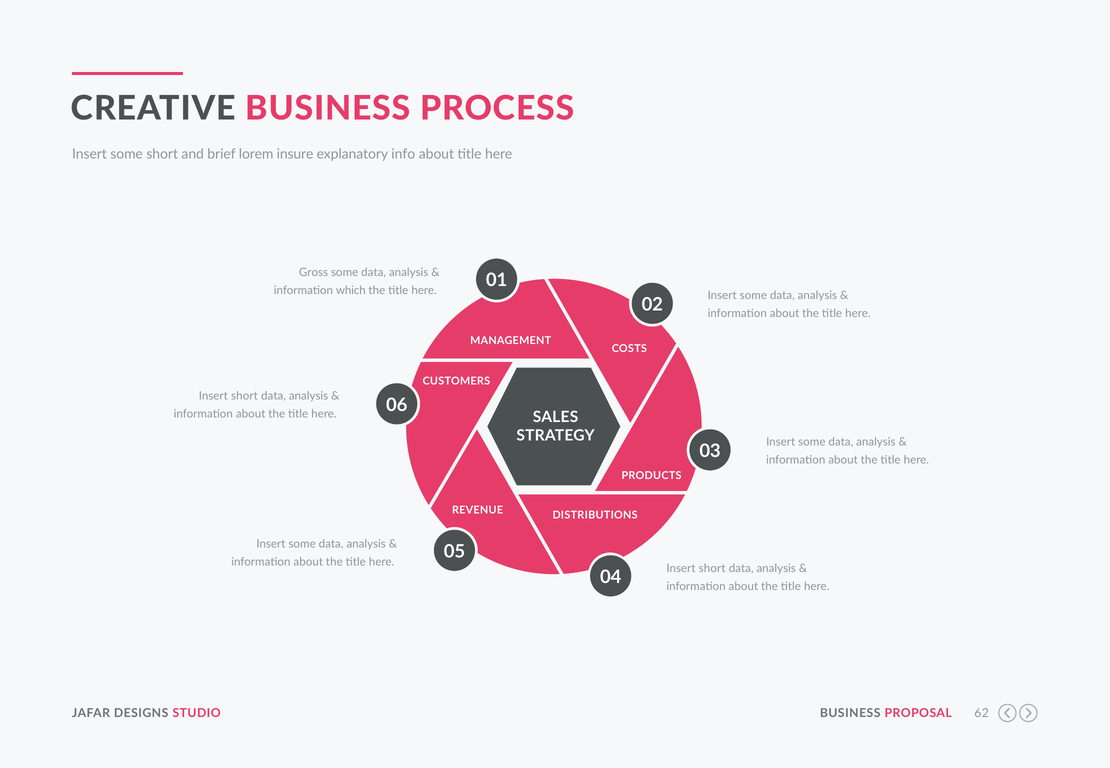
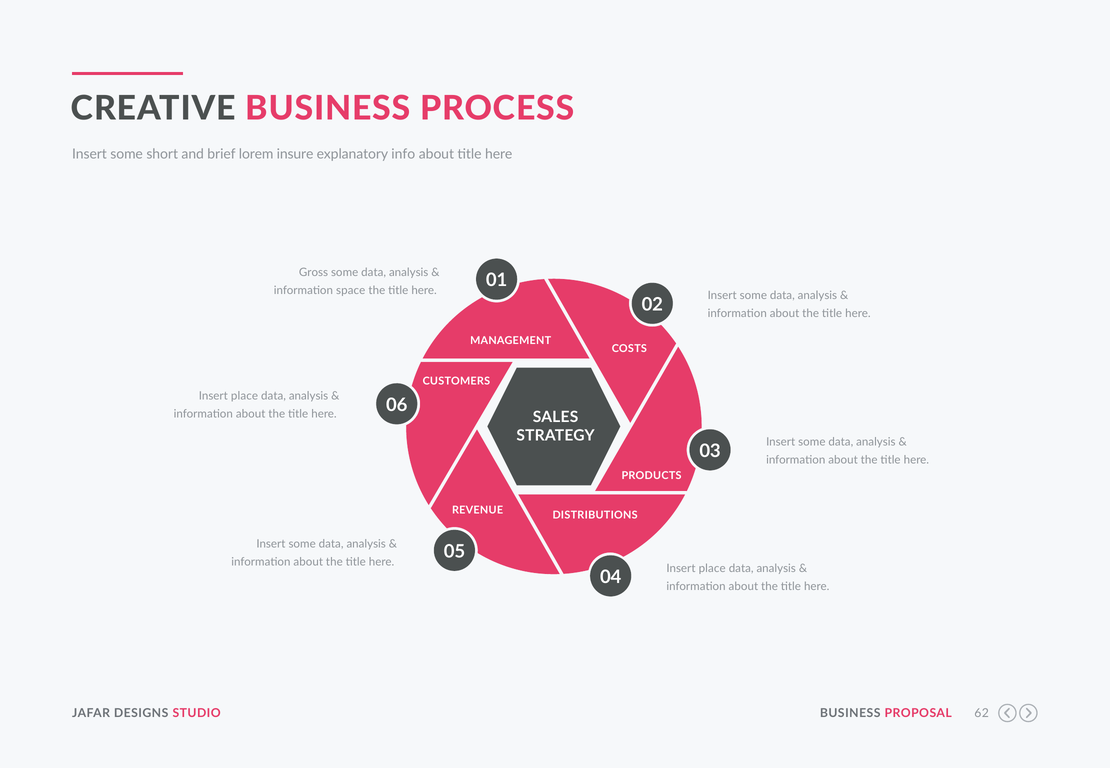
which: which -> space
short at (244, 396): short -> place
short at (712, 569): short -> place
